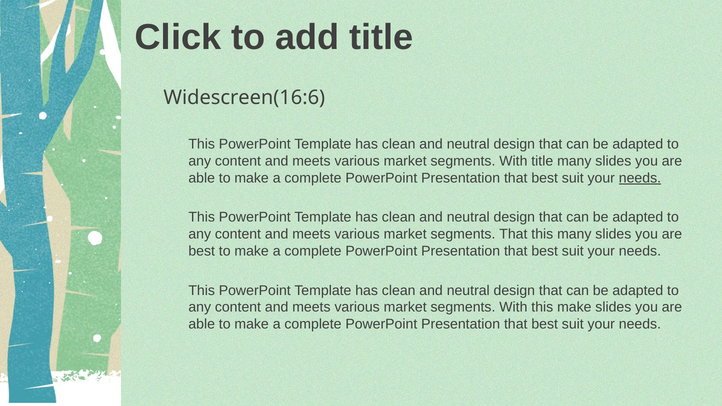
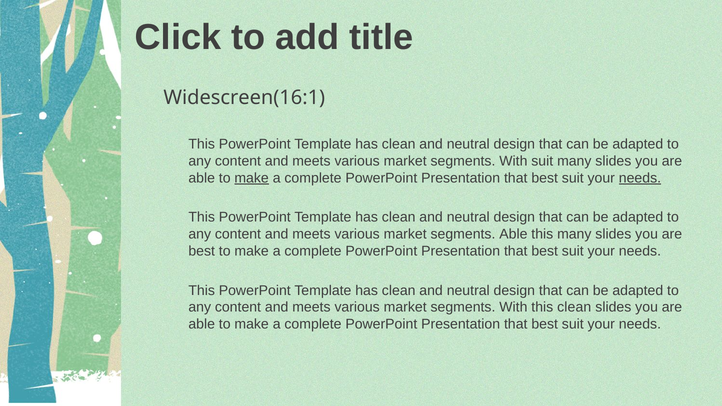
Widescreen(16:6: Widescreen(16:6 -> Widescreen(16:1
With title: title -> suit
make at (252, 178) underline: none -> present
segments That: That -> Able
this make: make -> clean
